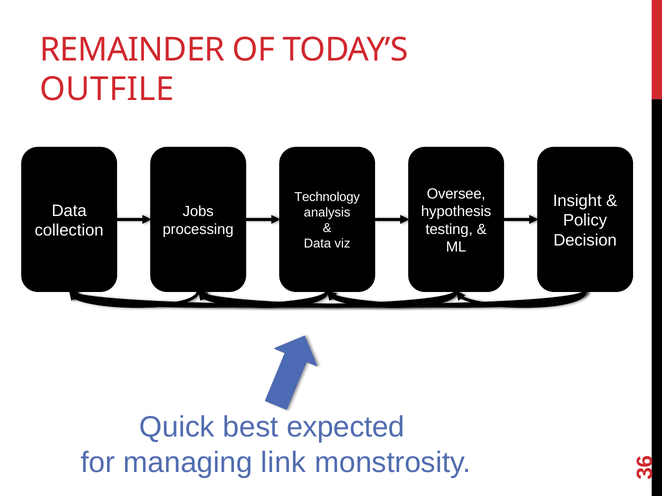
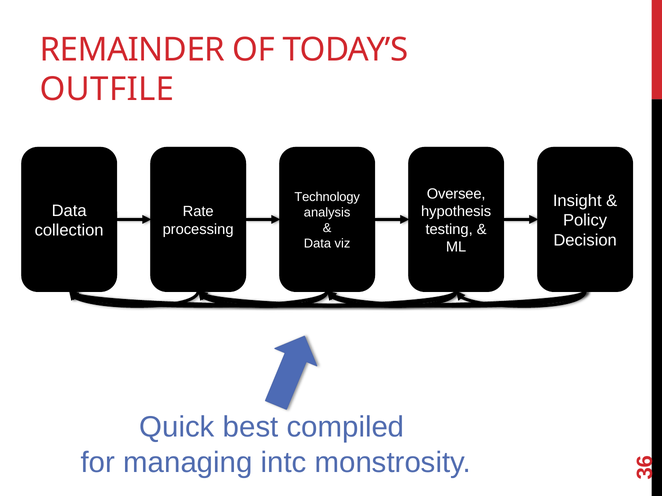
Jobs: Jobs -> Rate
expected: expected -> compiled
link: link -> intc
